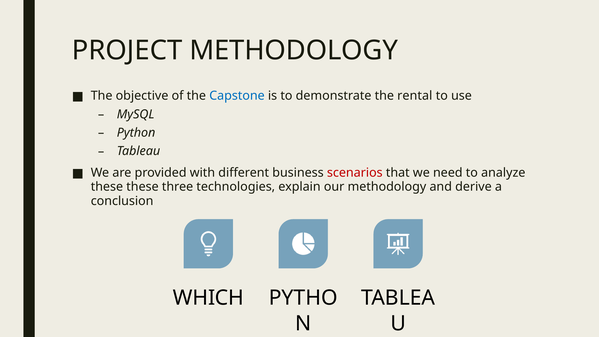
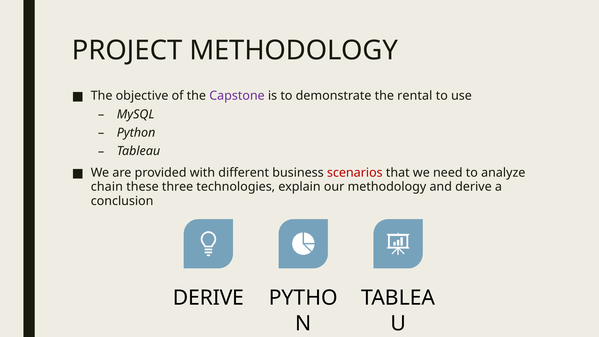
Capstone colour: blue -> purple
these at (107, 187): these -> chain
WHICH at (208, 298): WHICH -> DERIVE
